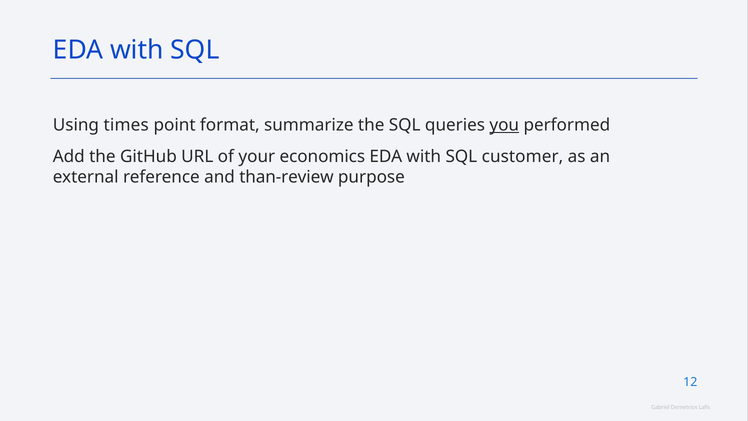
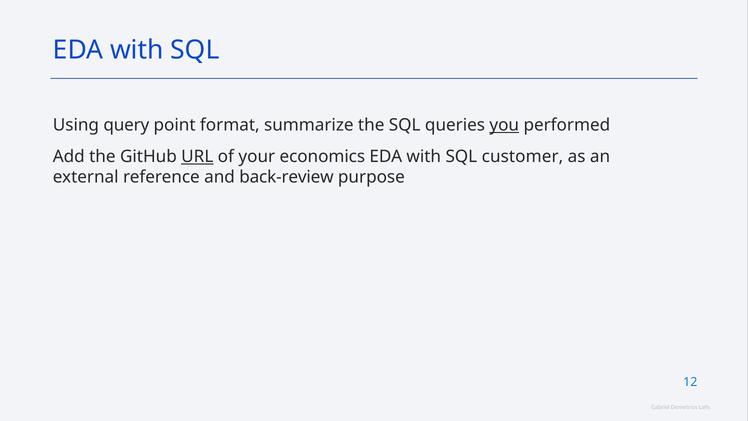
times: times -> query
URL underline: none -> present
than-review: than-review -> back-review
